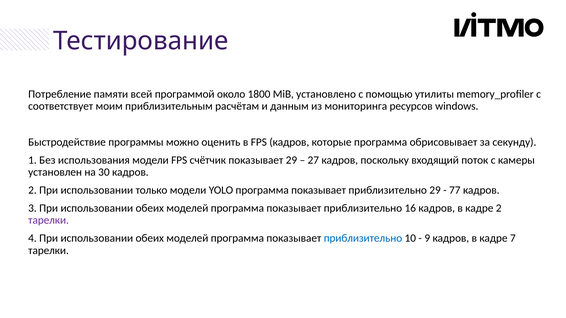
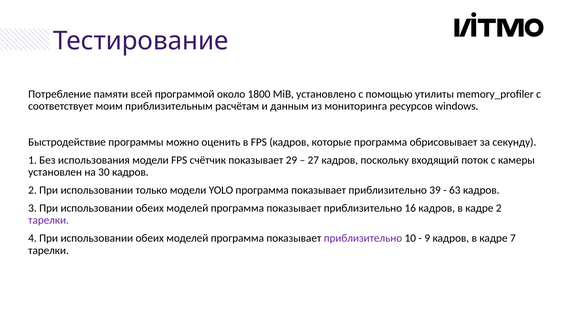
приблизительно 29: 29 -> 39
77: 77 -> 63
приблизительно at (363, 239) colour: blue -> purple
